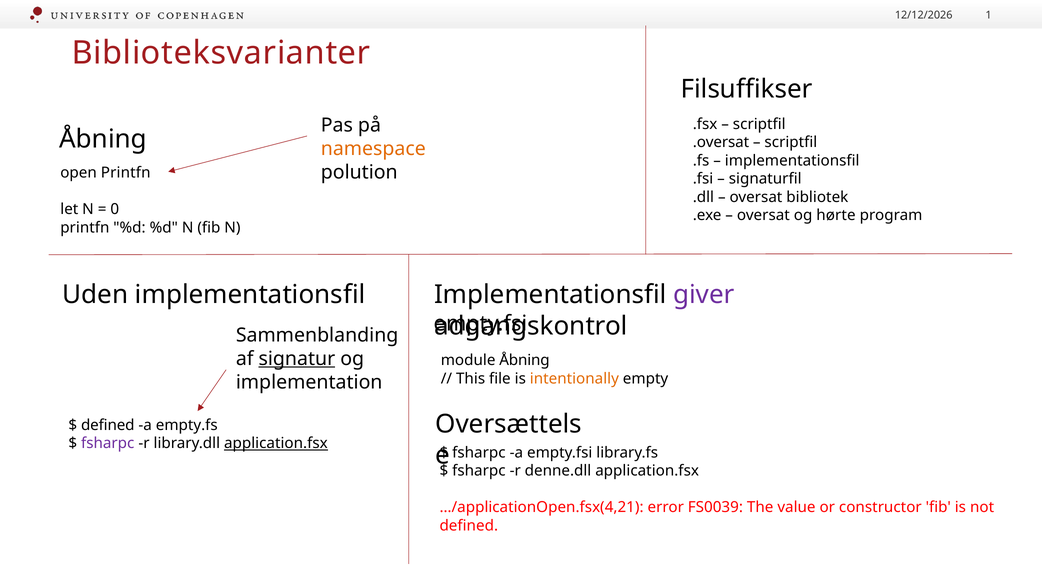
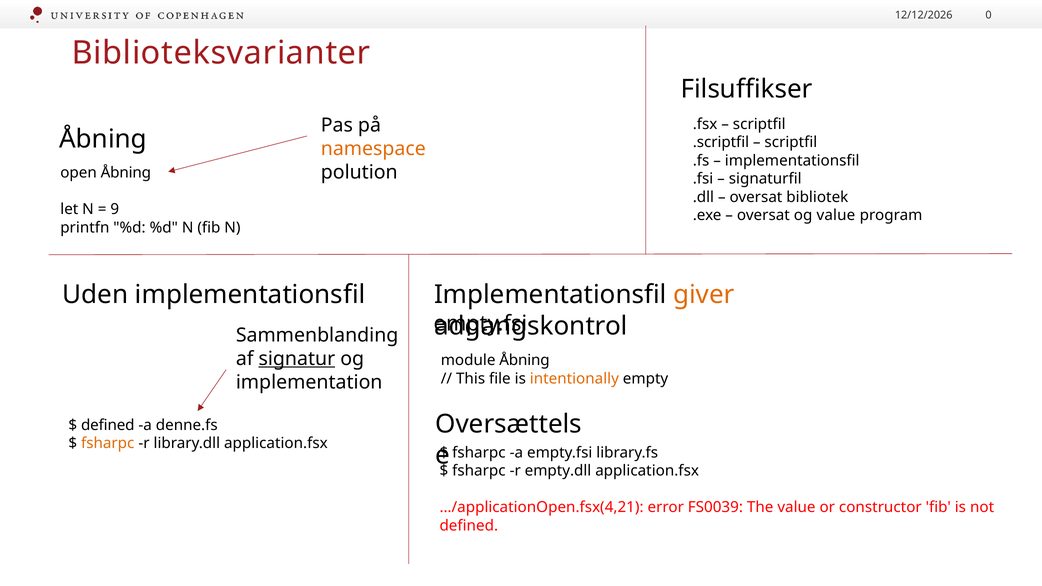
1: 1 -> 0
.oversat: .oversat -> .scriptfil
open Printfn: Printfn -> Åbning
0: 0 -> 9
og hørte: hørte -> value
giver colour: purple -> orange
empty.fs: empty.fs -> denne.fs
fsharpc at (108, 443) colour: purple -> orange
application.fsx at (276, 443) underline: present -> none
denne.dll: denne.dll -> empty.dll
